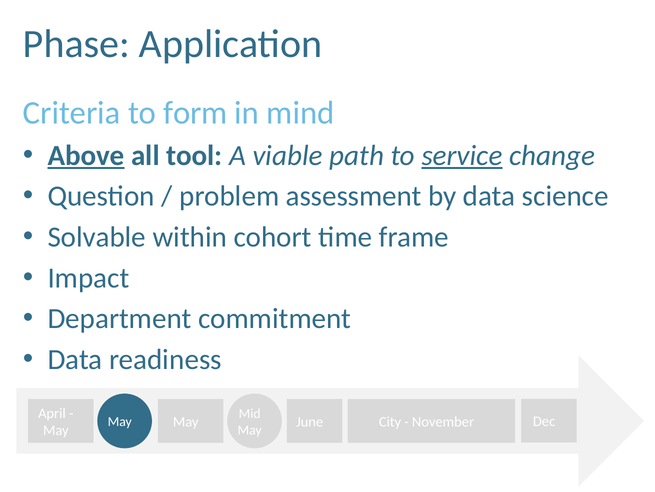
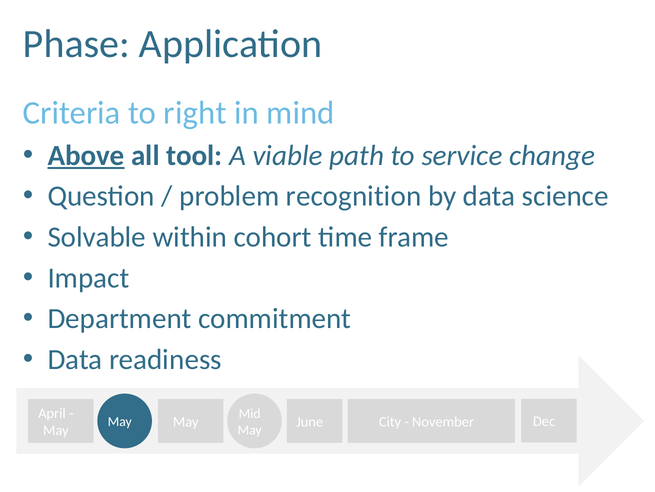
form: form -> right
service underline: present -> none
assessment: assessment -> recognition
